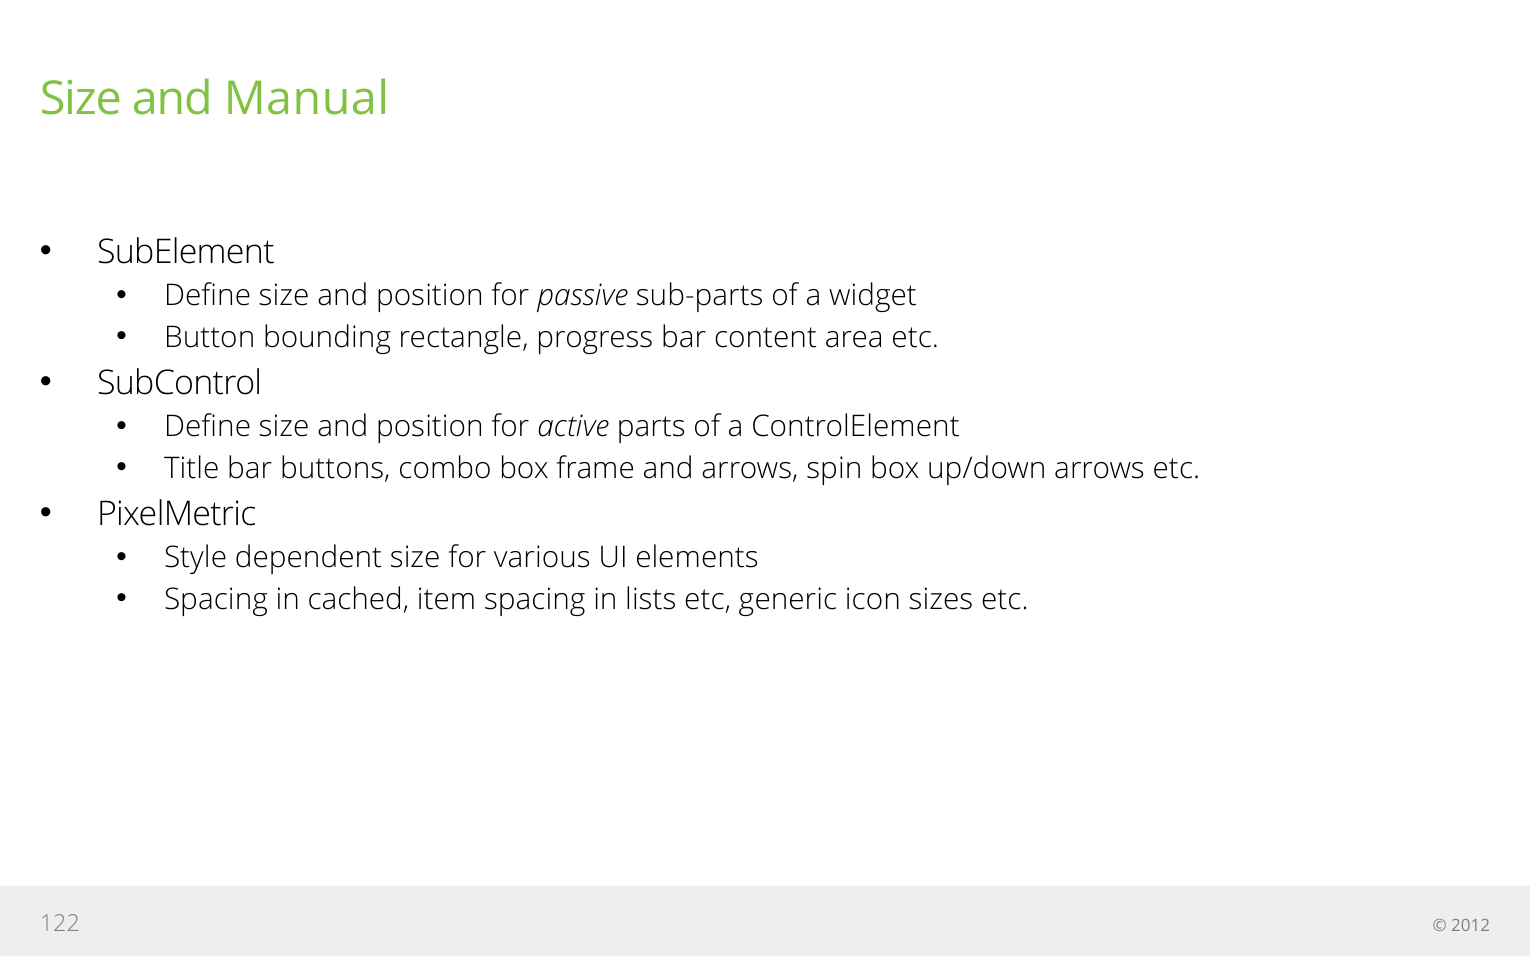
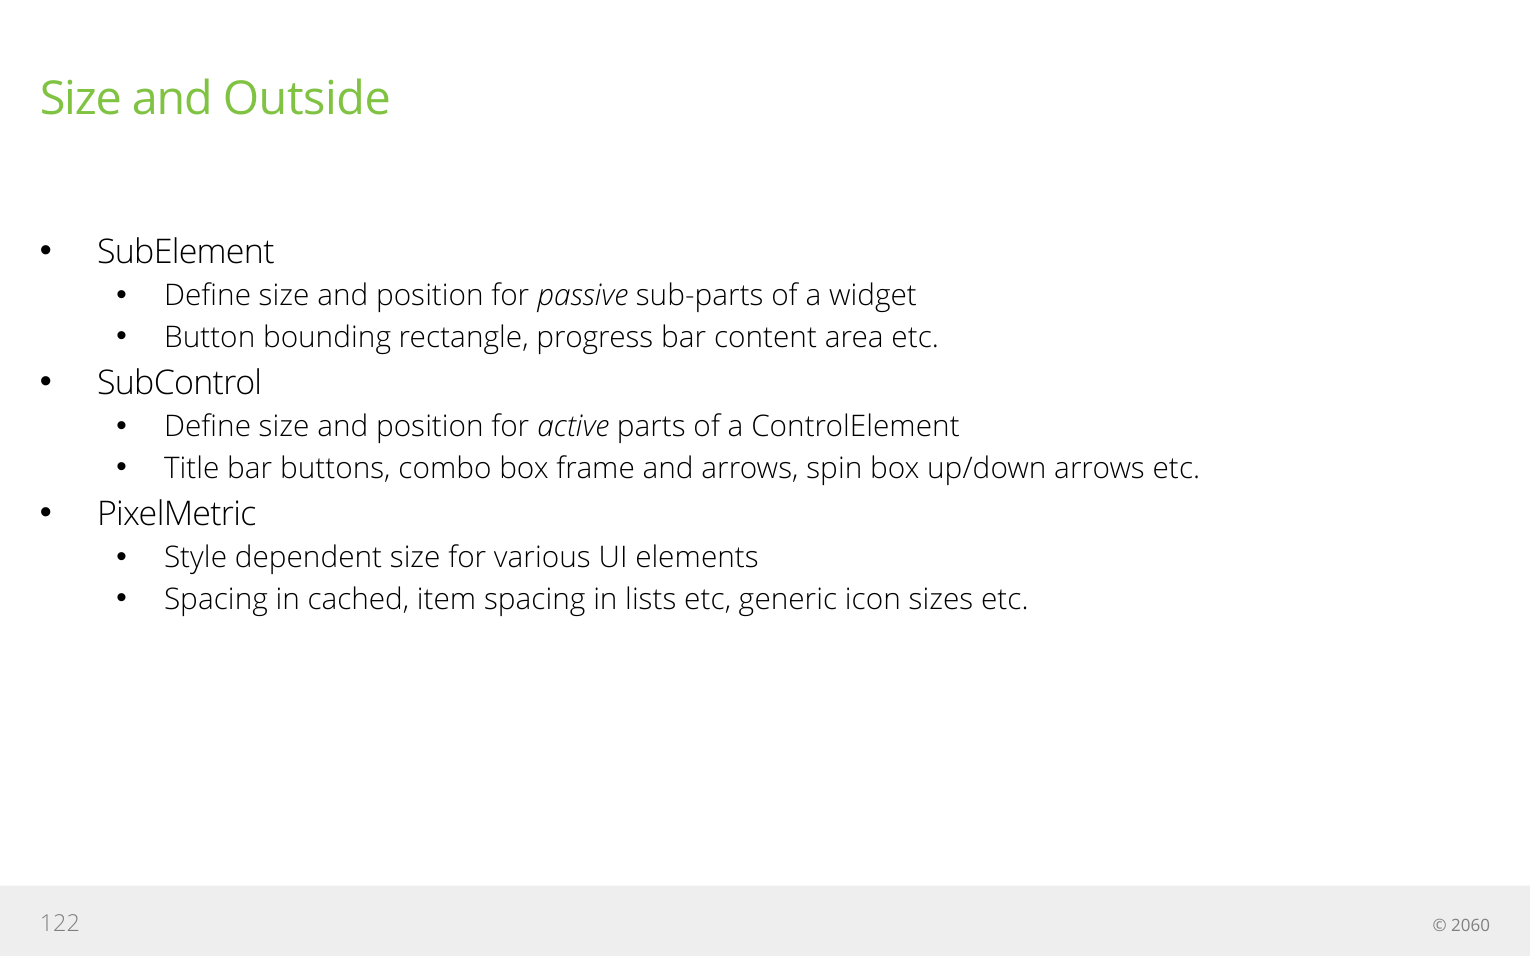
Manual: Manual -> Outside
2012: 2012 -> 2060
